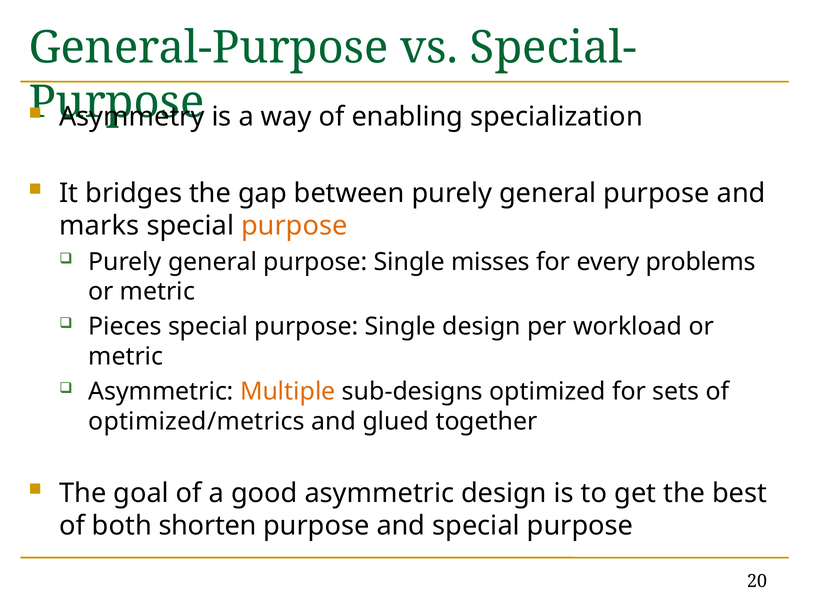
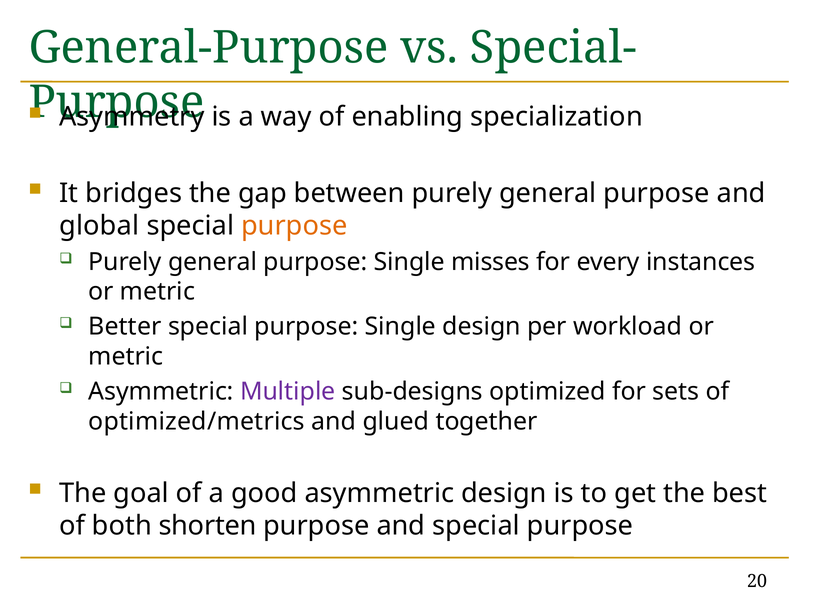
marks: marks -> global
problems: problems -> instances
Pieces: Pieces -> Better
Multiple colour: orange -> purple
